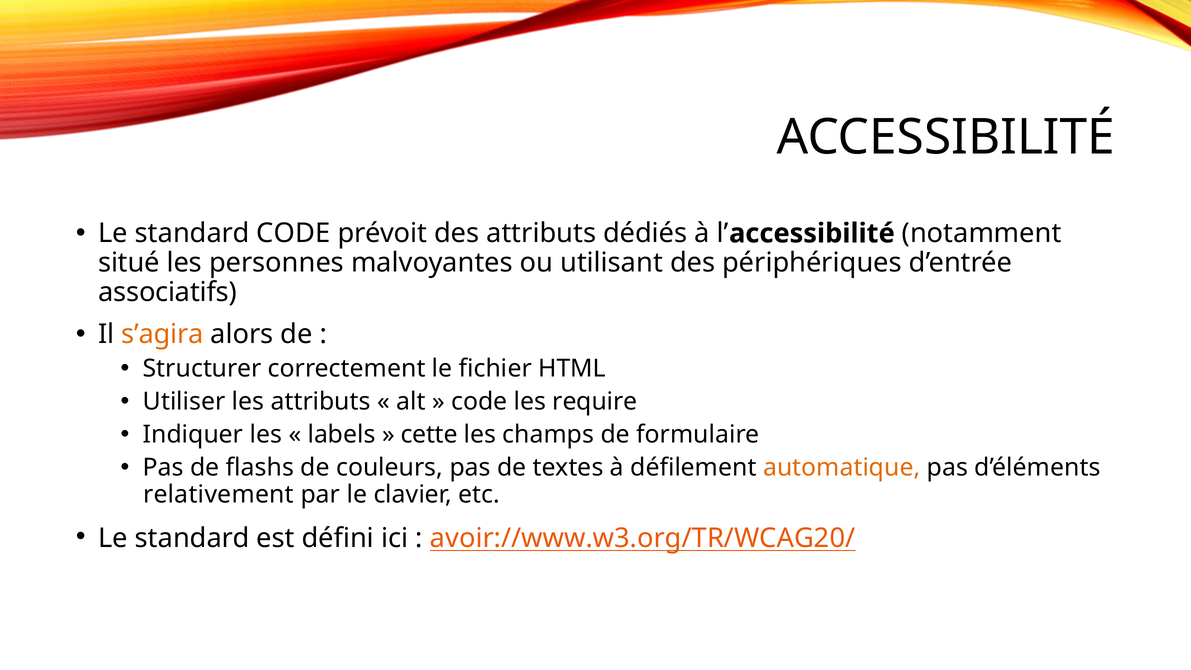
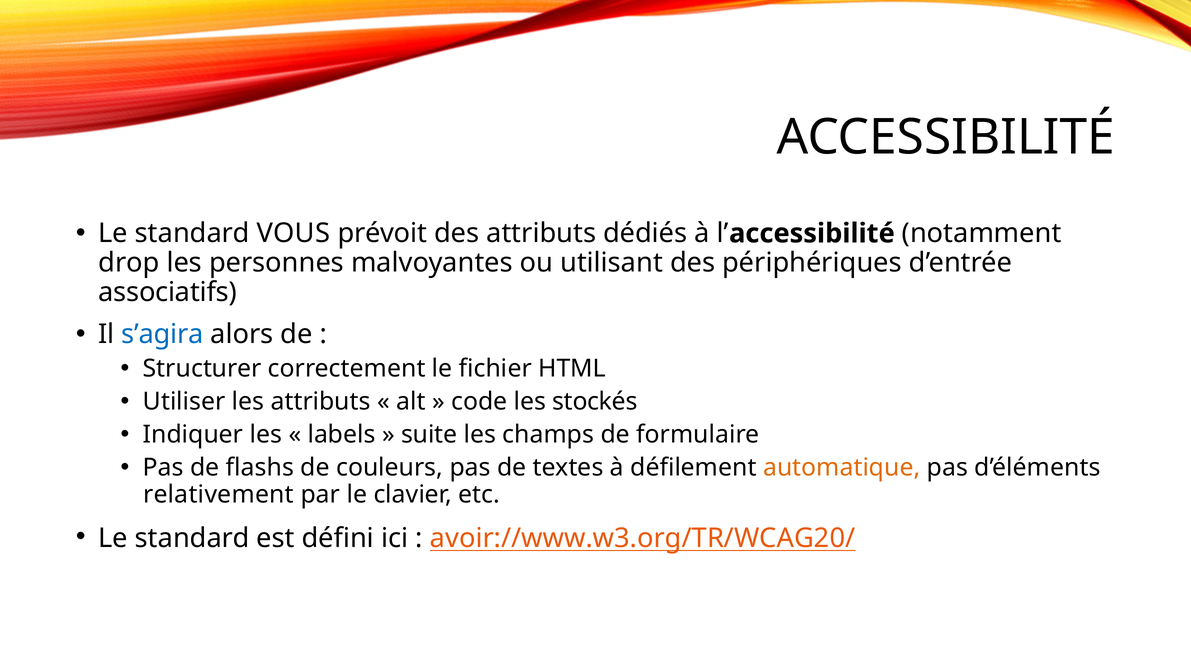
standard CODE: CODE -> VOUS
situé: situé -> drop
s’agira colour: orange -> blue
require: require -> stockés
cette: cette -> suite
